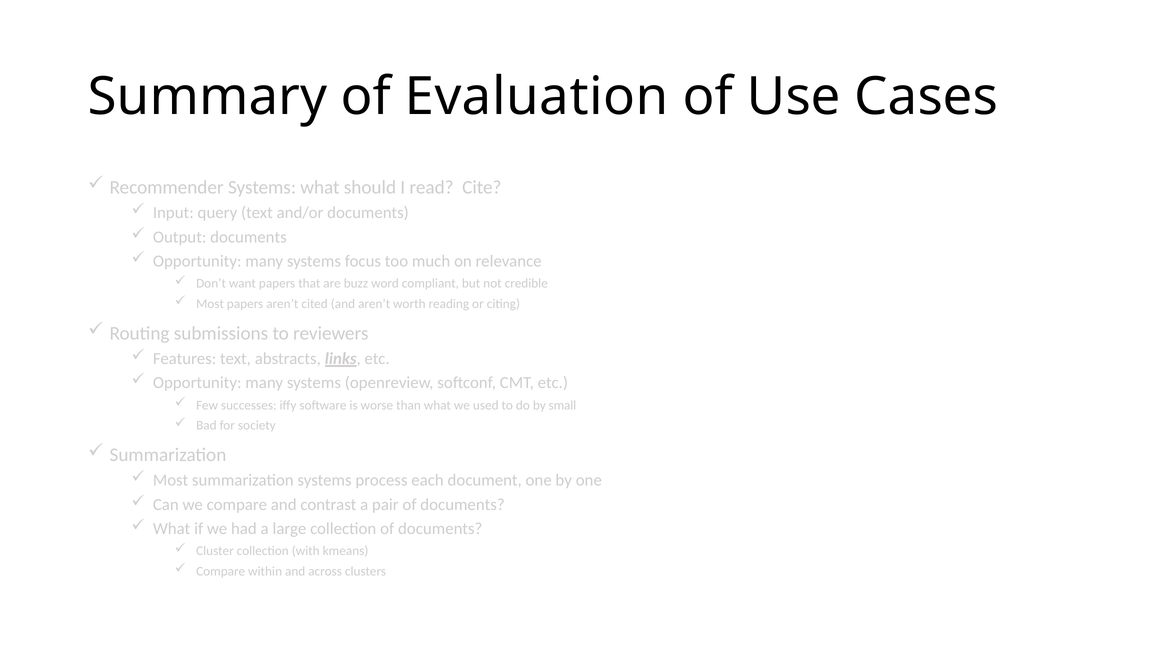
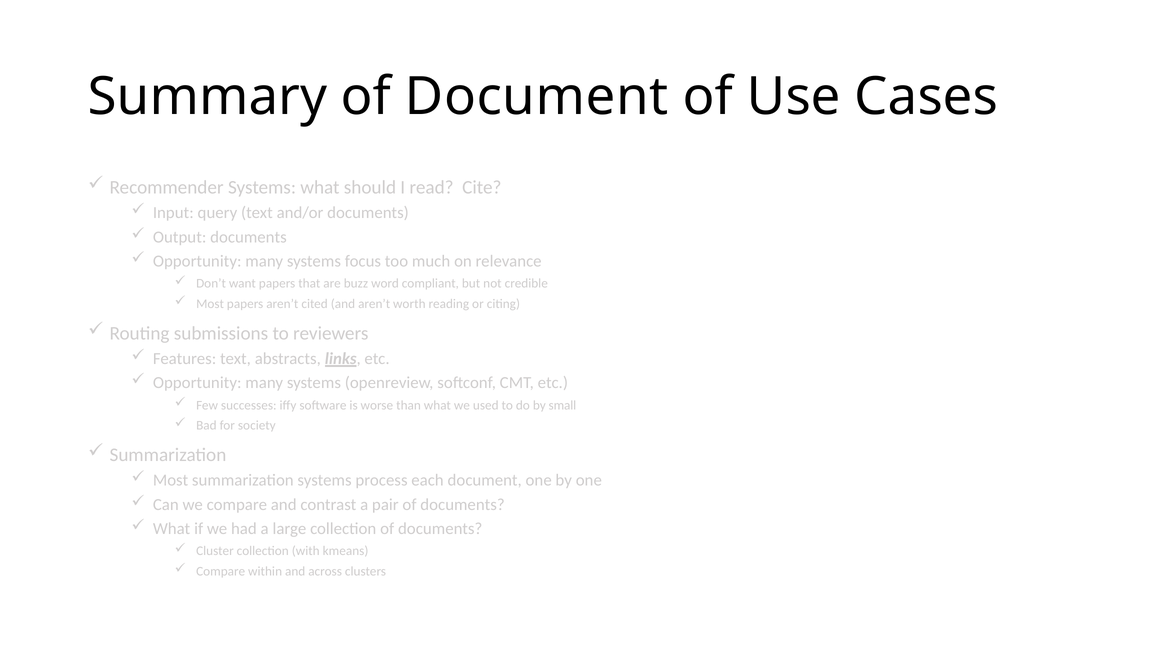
of Evaluation: Evaluation -> Document
